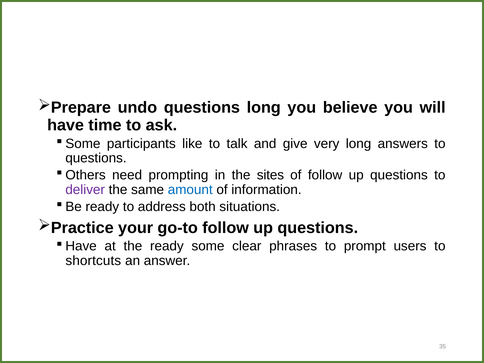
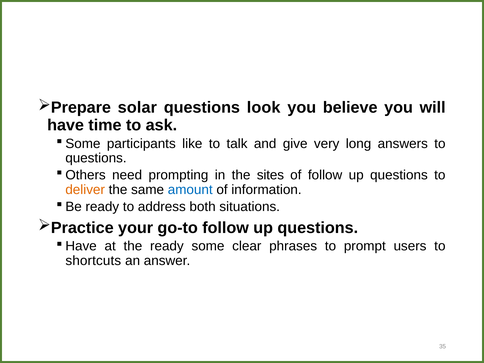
undo: undo -> solar
questions long: long -> look
deliver colour: purple -> orange
